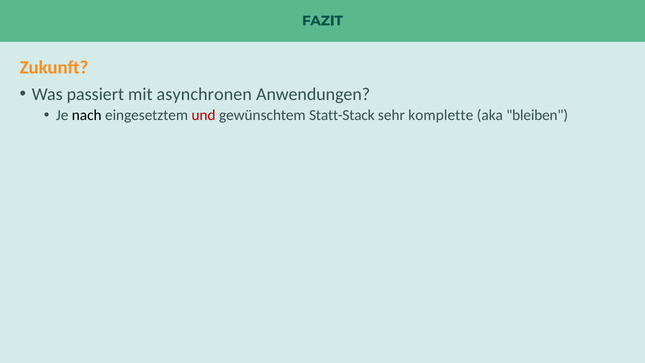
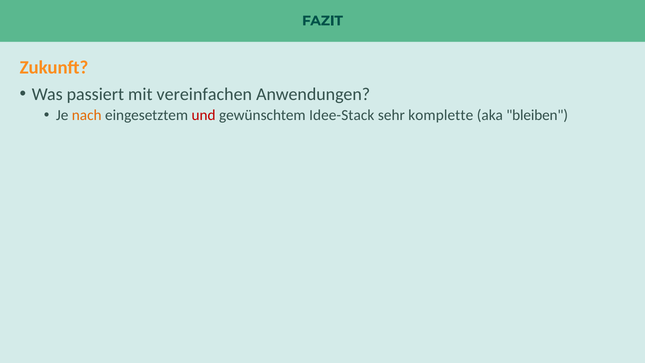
asynchronen: asynchronen -> vereinfachen
nach colour: black -> orange
Statt-Stack: Statt-Stack -> Idee-Stack
